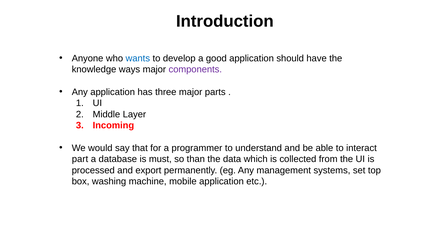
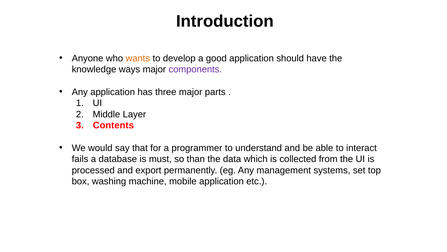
wants colour: blue -> orange
Incoming: Incoming -> Contents
part: part -> fails
